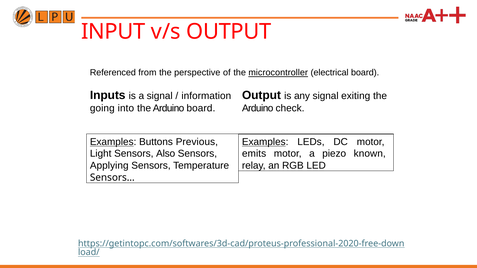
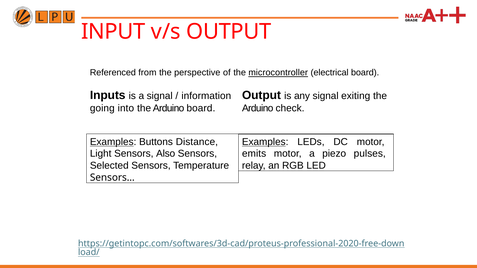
Previous: Previous -> Distance
known: known -> pulses
Applying: Applying -> Selected
